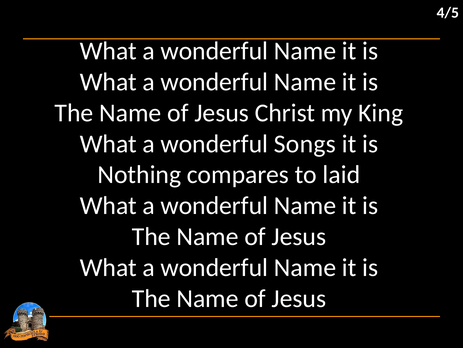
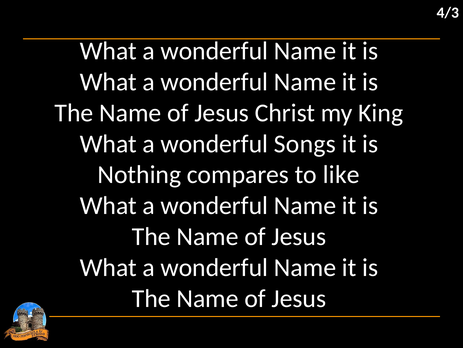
4/5: 4/5 -> 4/3
laid: laid -> like
